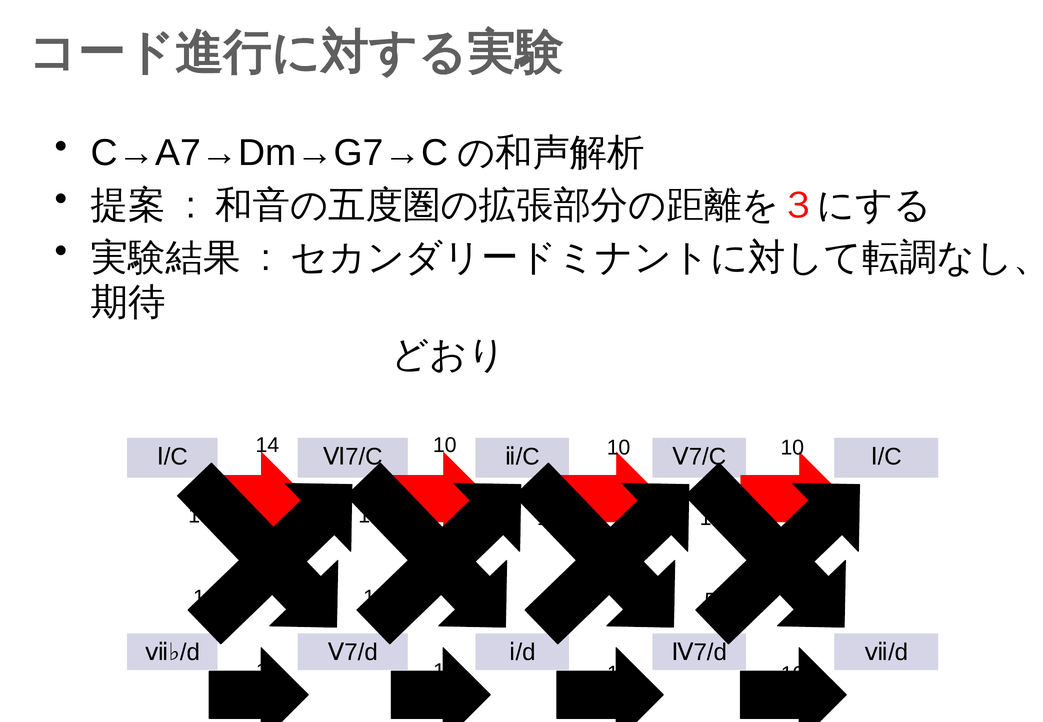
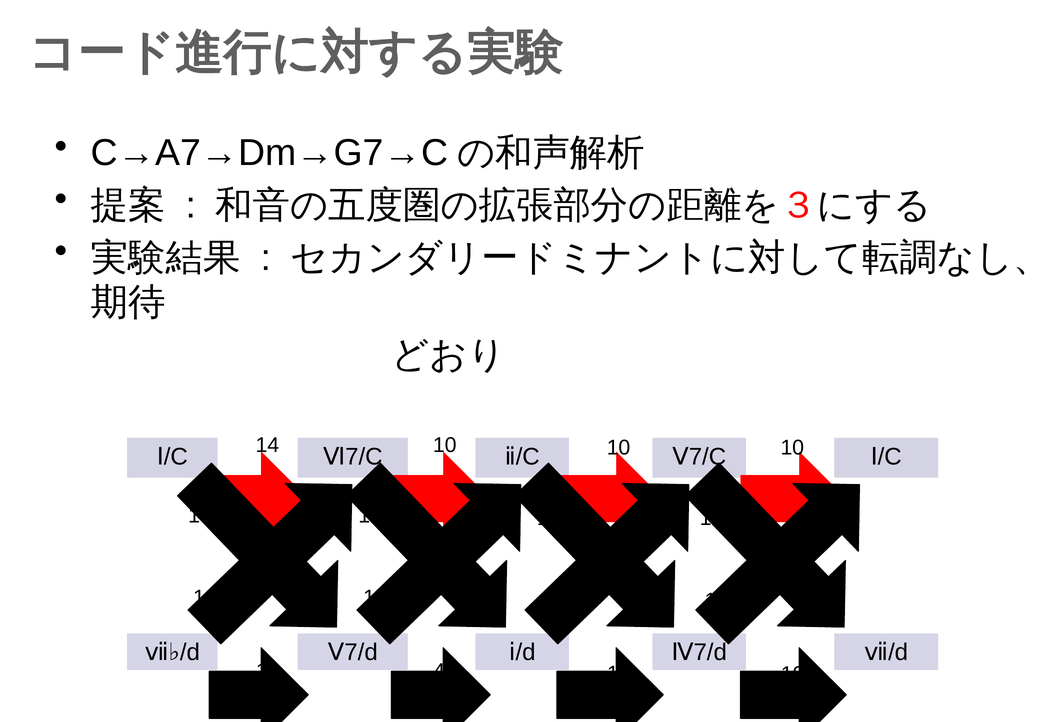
54: 54 -> 18
17: 17 -> 49
